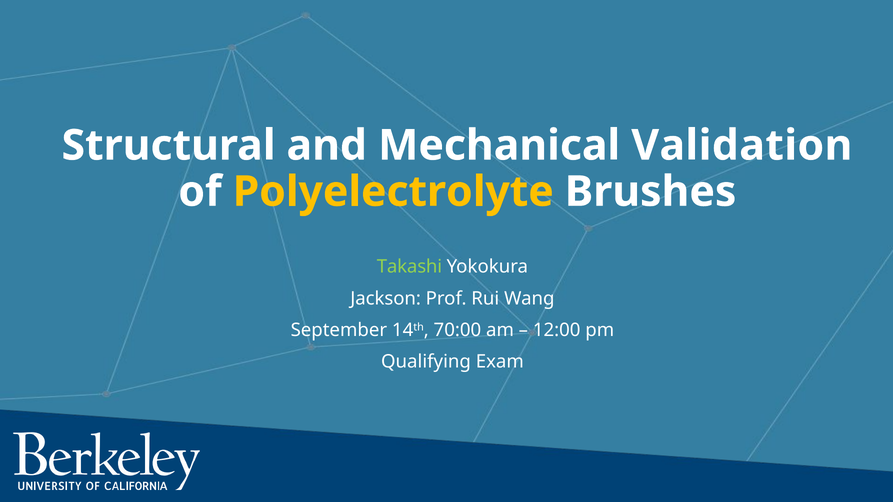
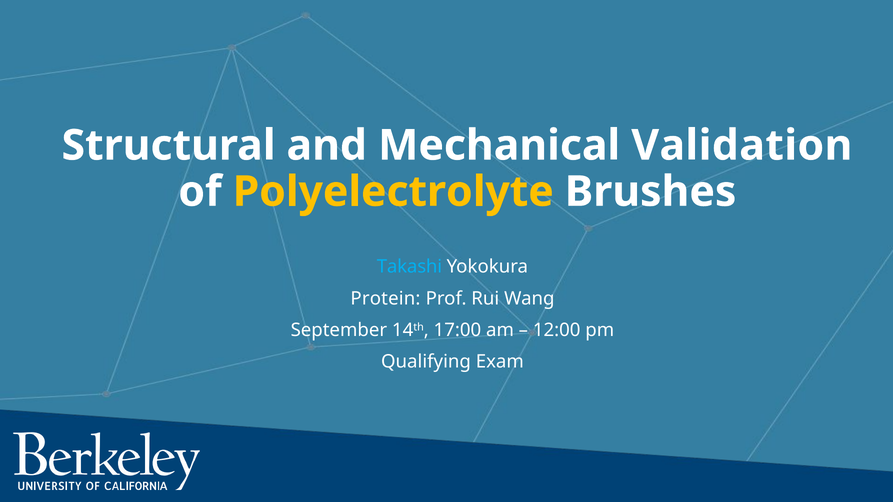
Takashi colour: light green -> light blue
Jackson: Jackson -> Protein
70:00: 70:00 -> 17:00
